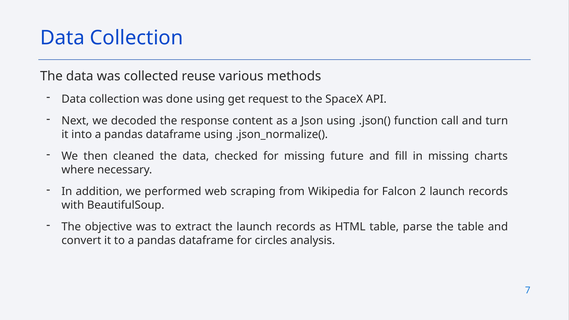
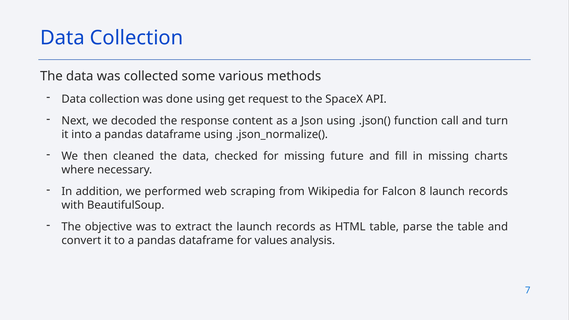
reuse: reuse -> some
2: 2 -> 8
circles: circles -> values
